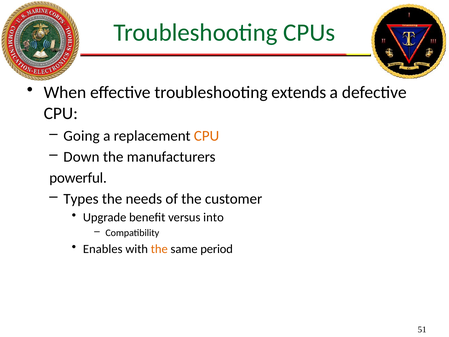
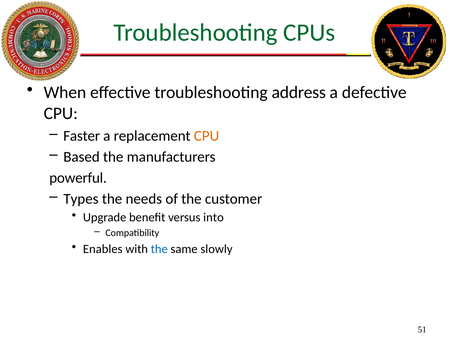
extends: extends -> address
Going: Going -> Faster
Down: Down -> Based
the at (159, 249) colour: orange -> blue
period: period -> slowly
